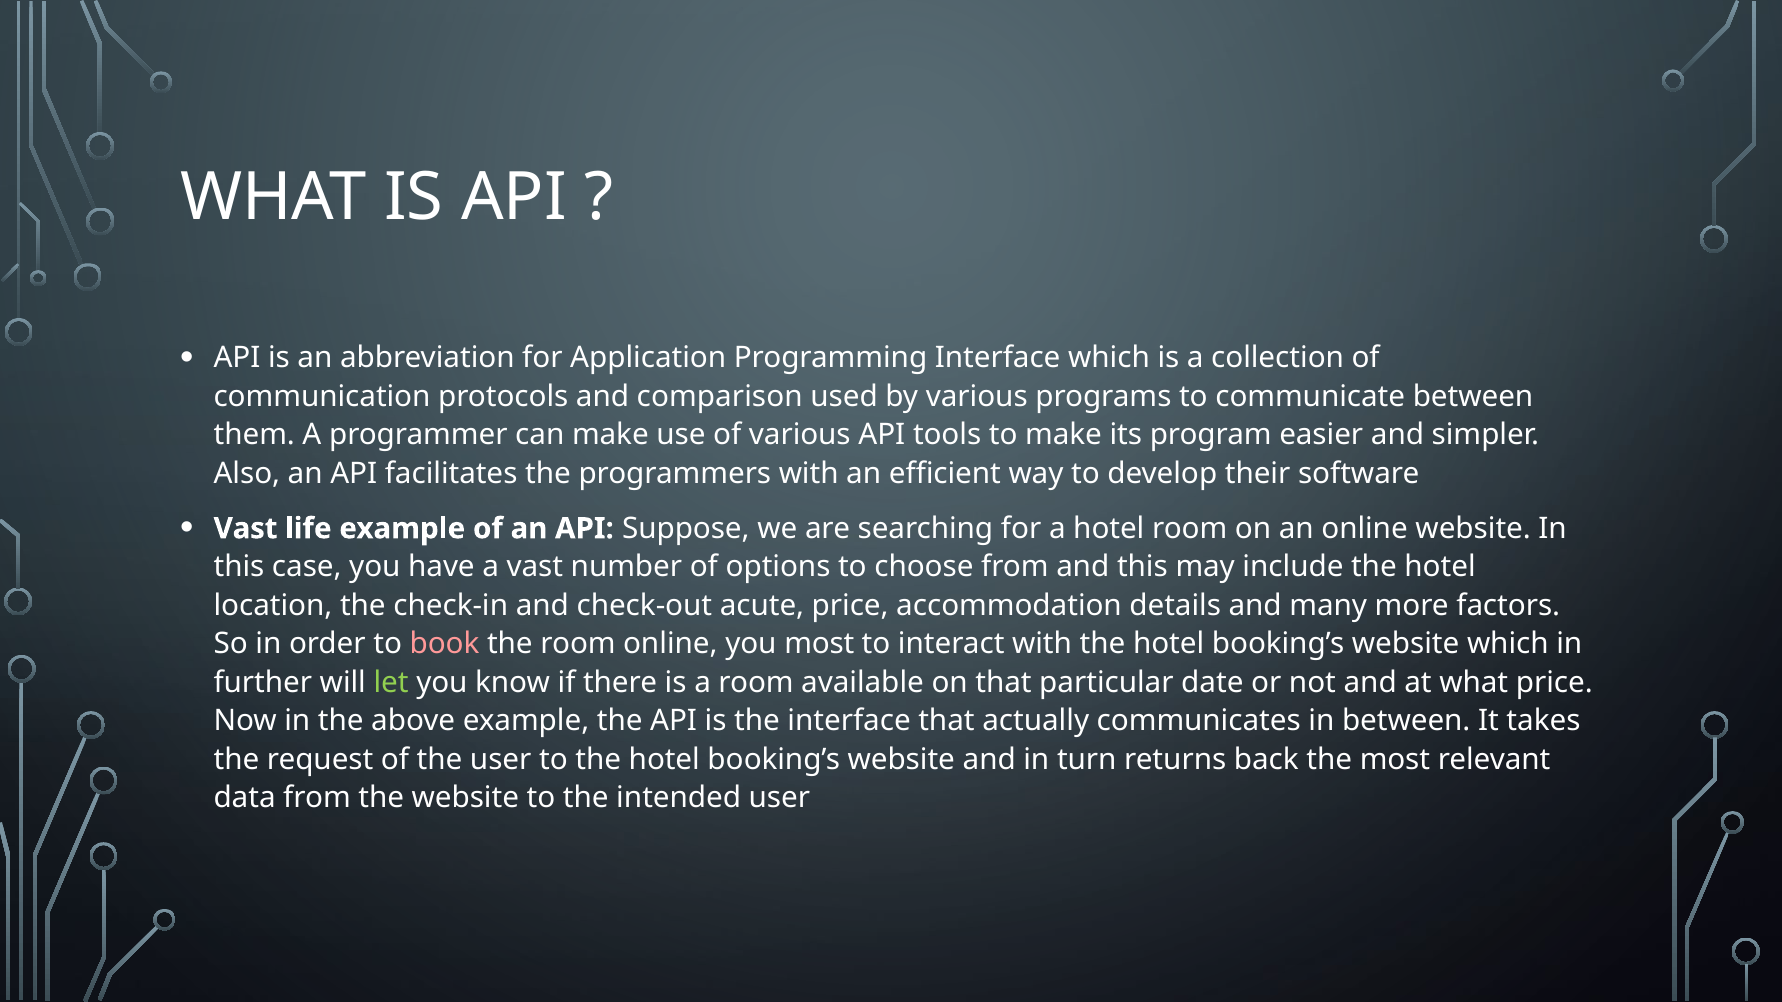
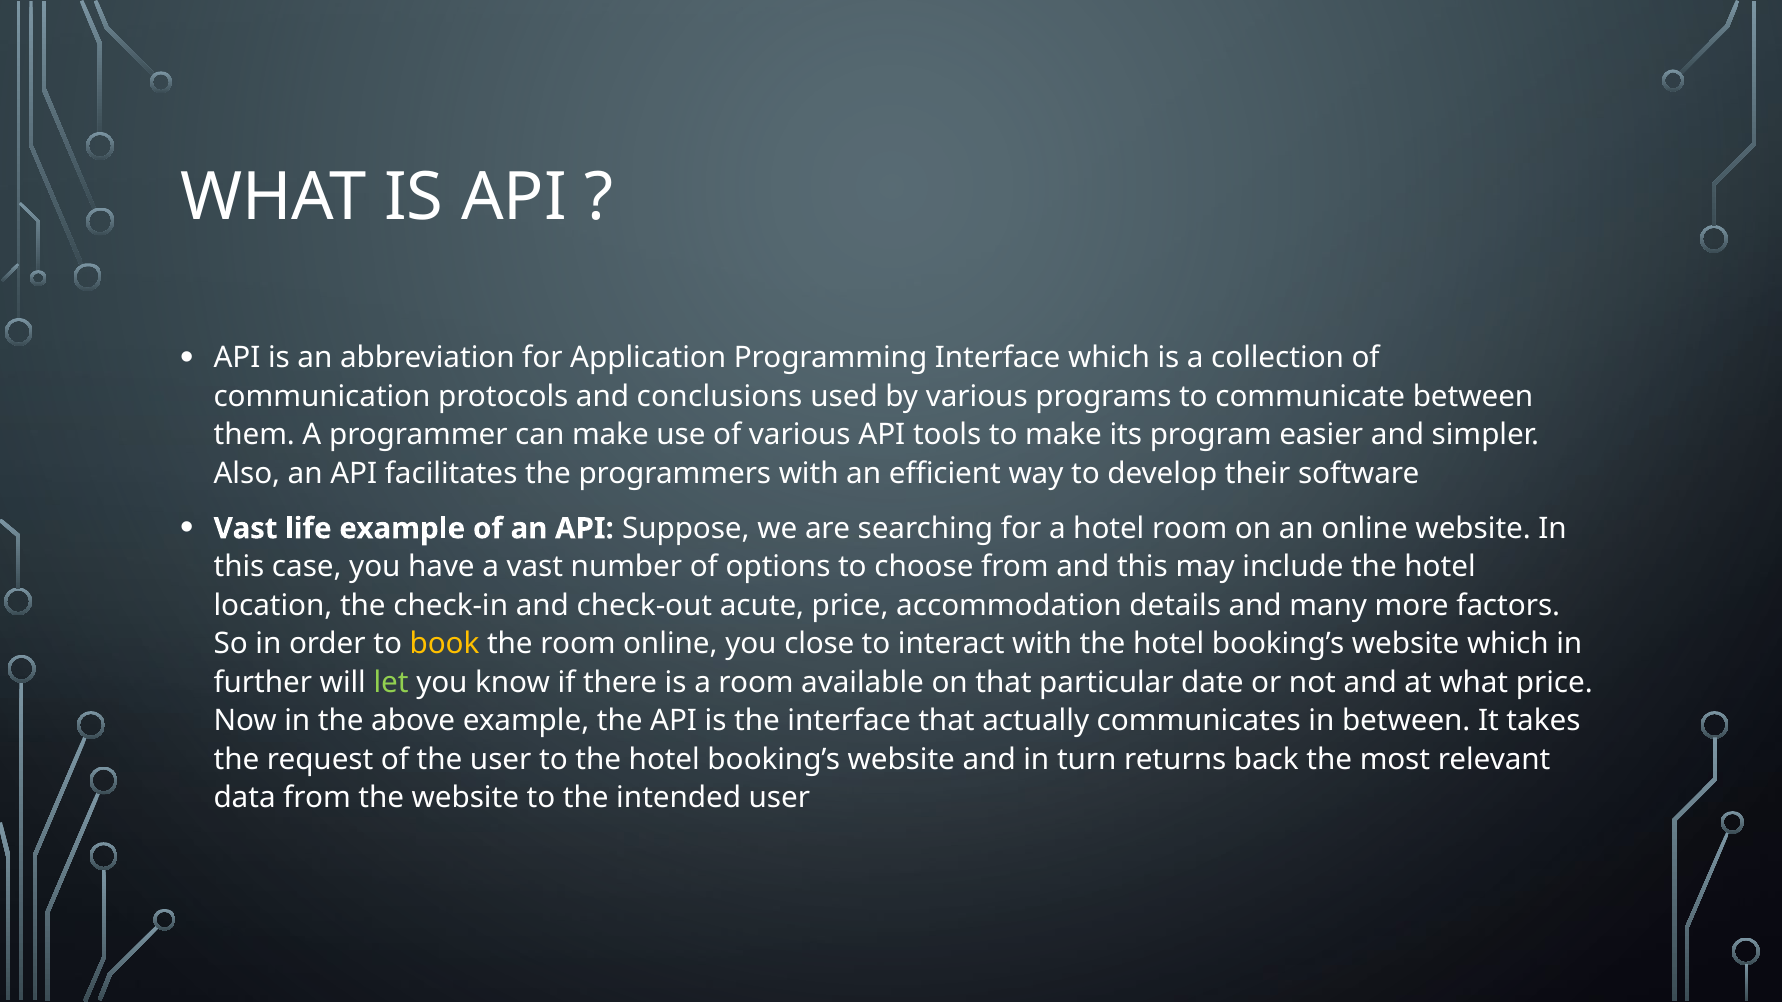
comparison: comparison -> conclusions
book colour: pink -> yellow
you most: most -> close
